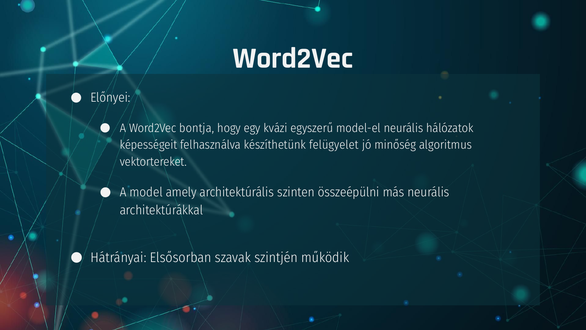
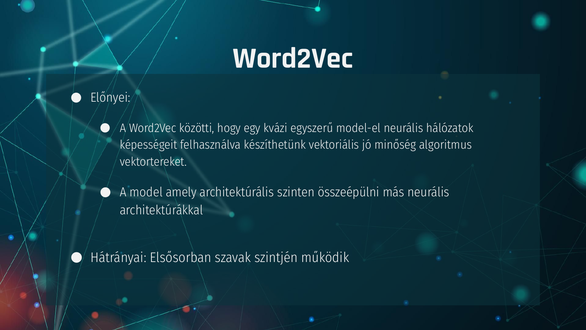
bontja: bontja -> közötti
felügyelet: felügyelet -> vektoriális
